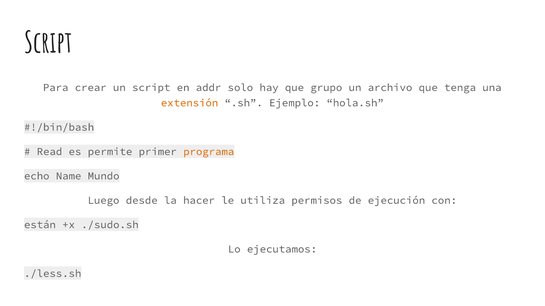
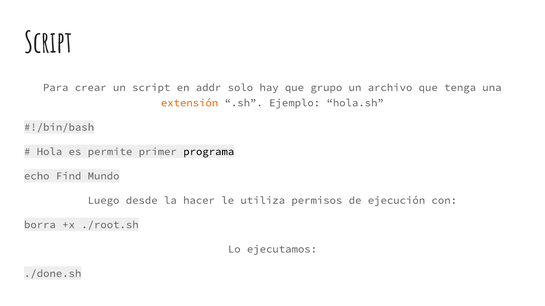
Read: Read -> Hola
programa colour: orange -> black
Name: Name -> Find
están: están -> borra
./sudo.sh: ./sudo.sh -> ./root.sh
./less.sh: ./less.sh -> ./done.sh
